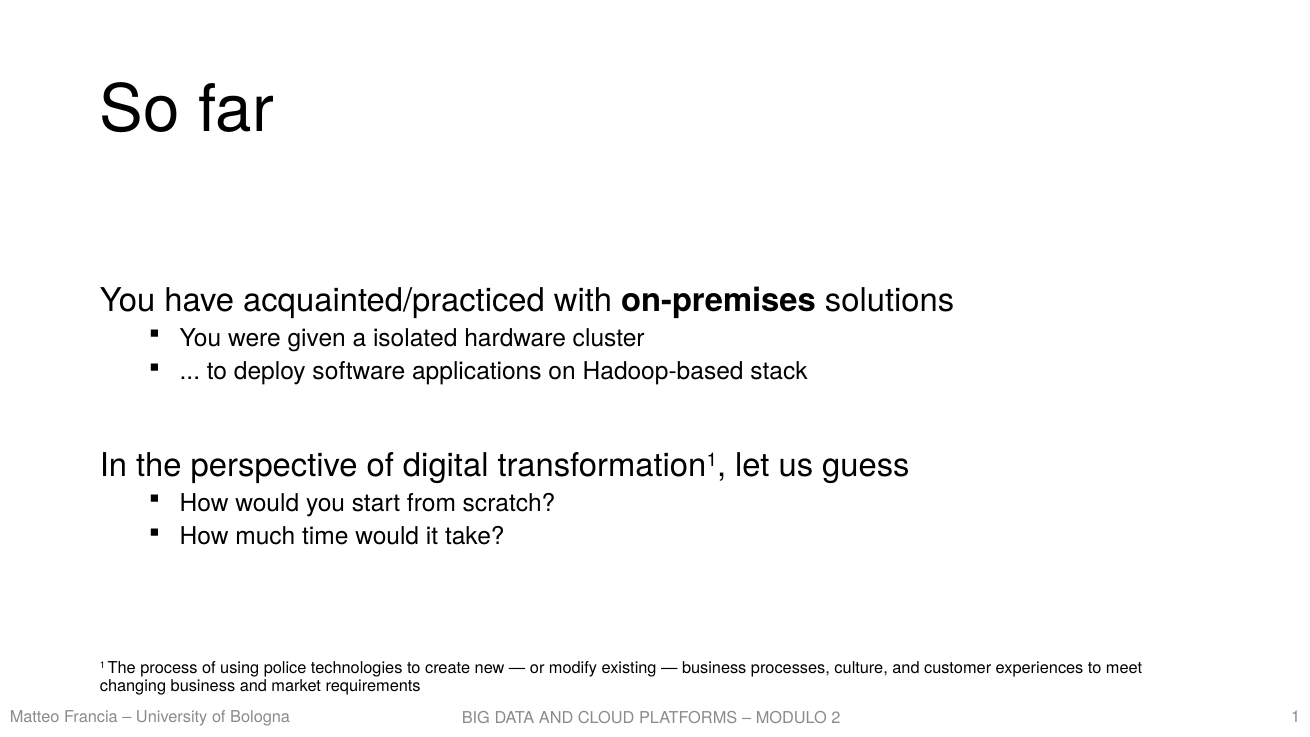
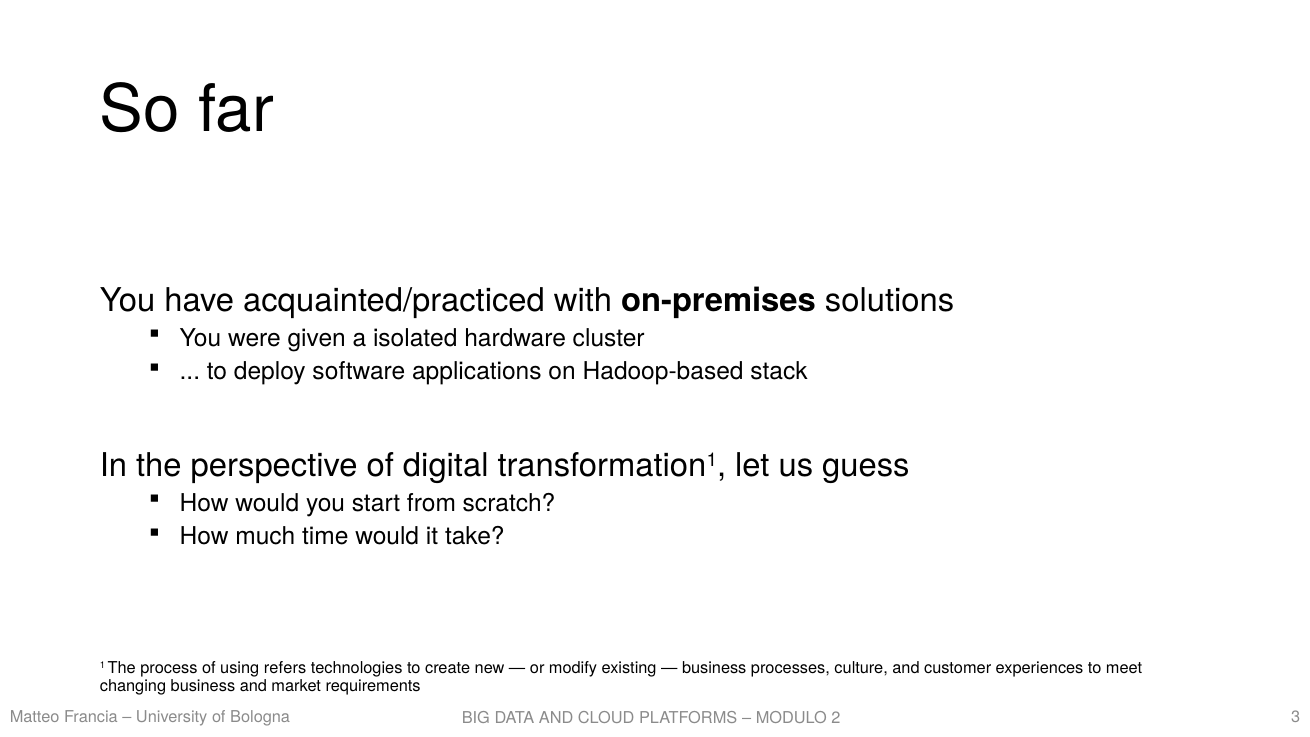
police: police -> refers
Bologna 1: 1 -> 3
